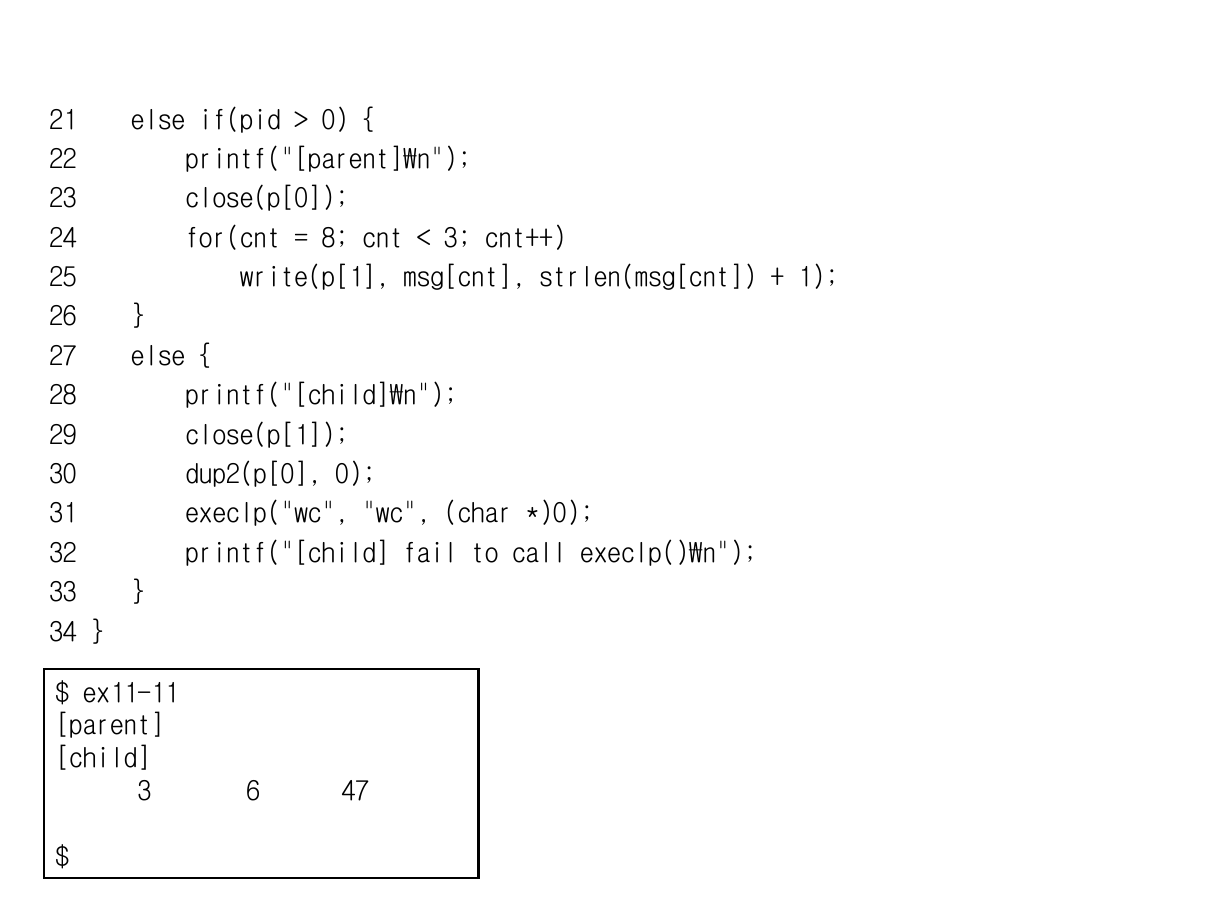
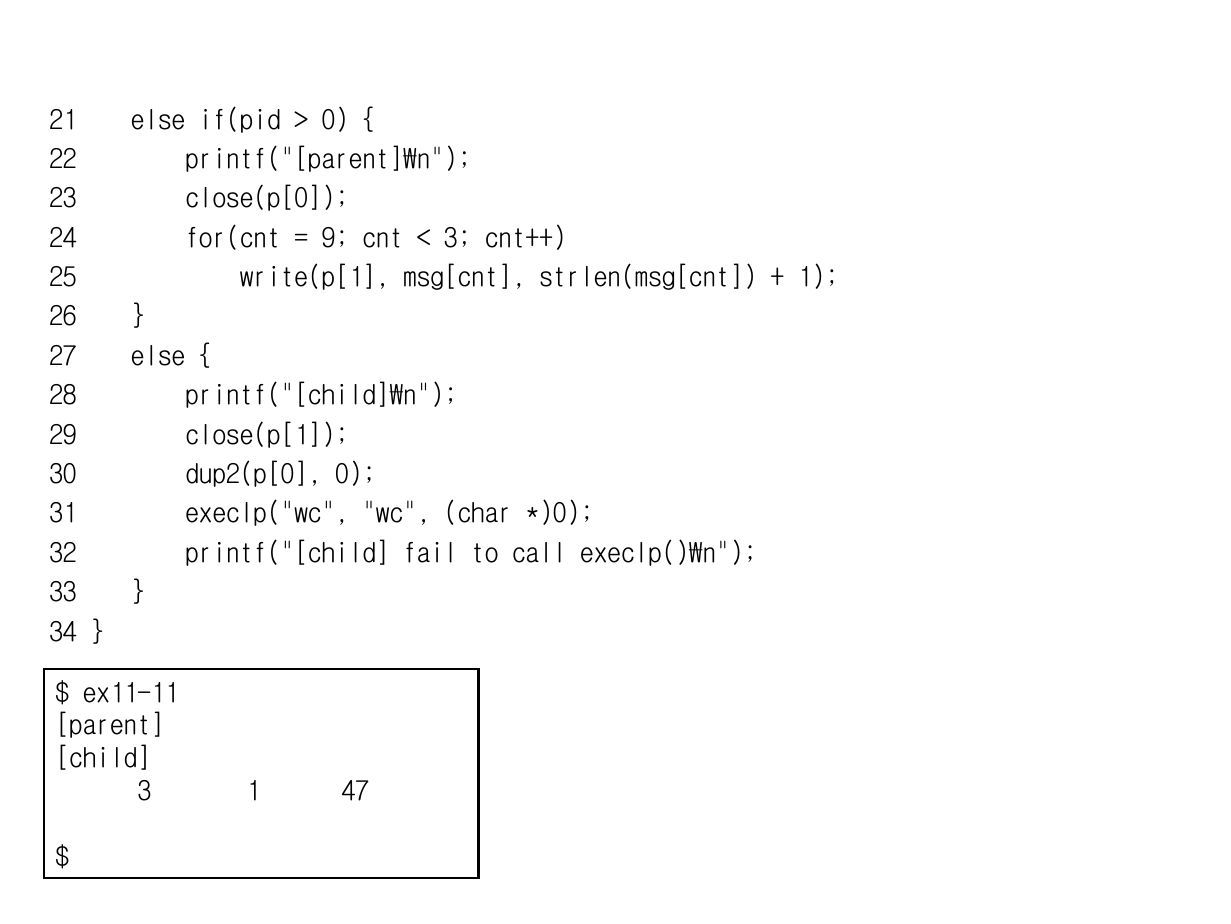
8: 8 -> 9
3 6: 6 -> 1
